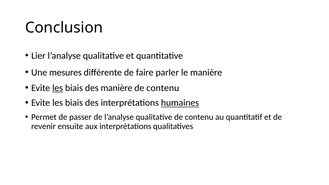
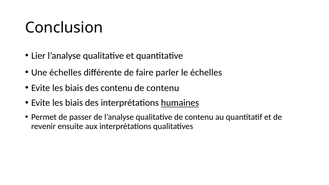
Une mesures: mesures -> échelles
le manière: manière -> échelles
les at (58, 88) underline: present -> none
des manière: manière -> contenu
